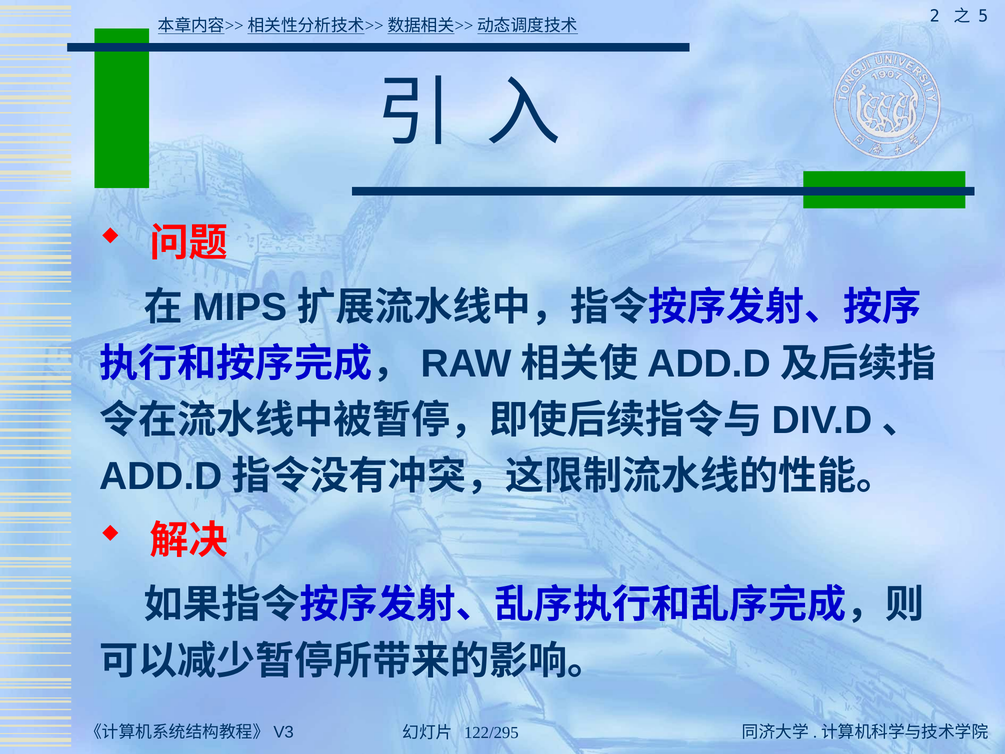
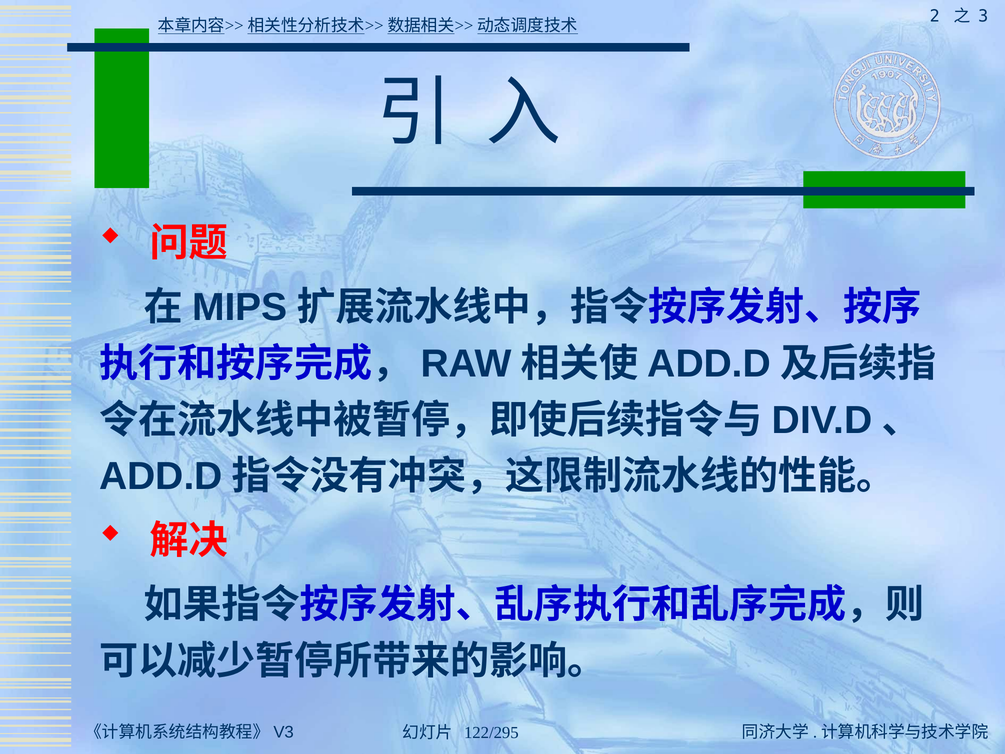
5: 5 -> 3
